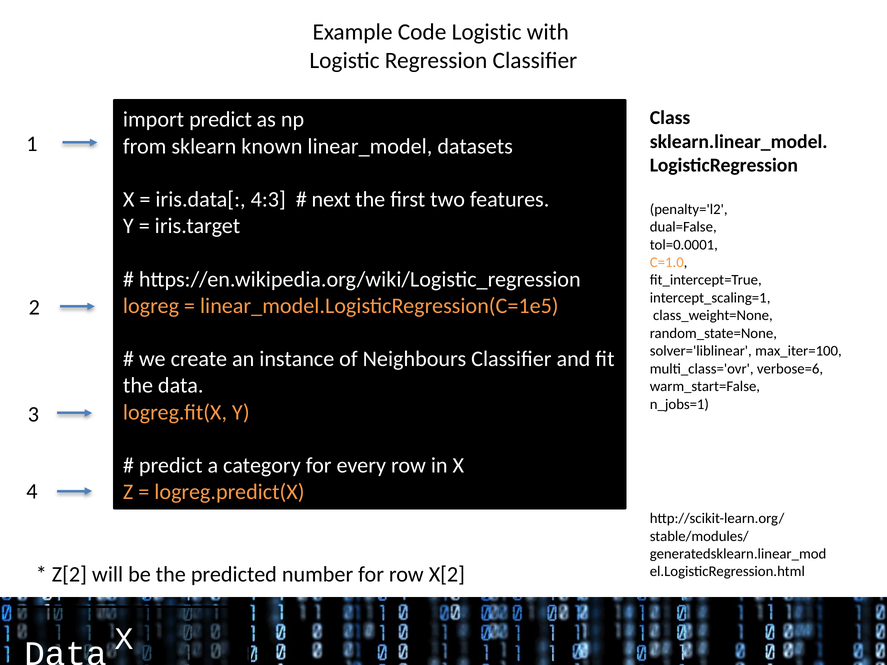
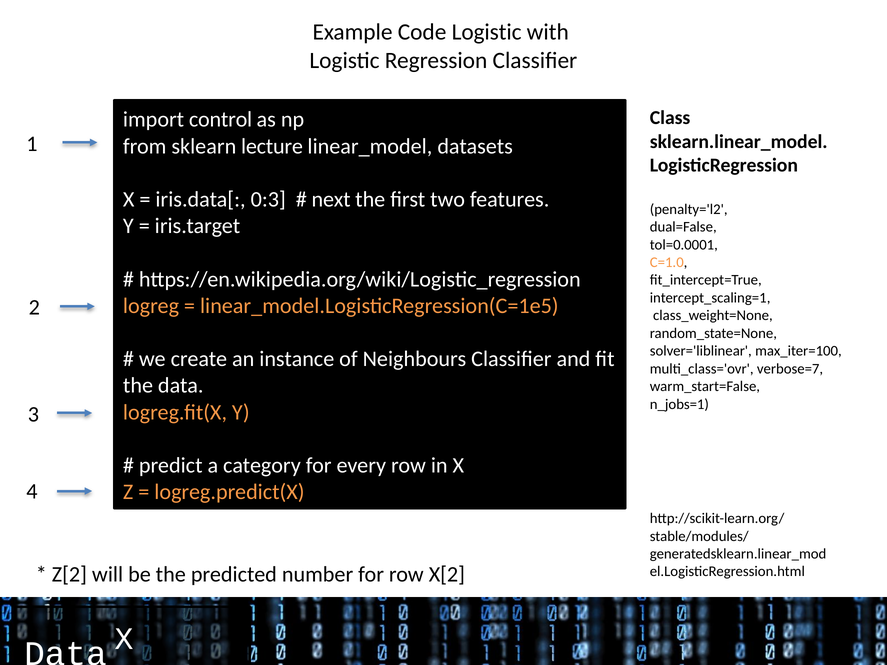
import predict: predict -> control
known: known -> lecture
4:3: 4:3 -> 0:3
verbose=6: verbose=6 -> verbose=7
